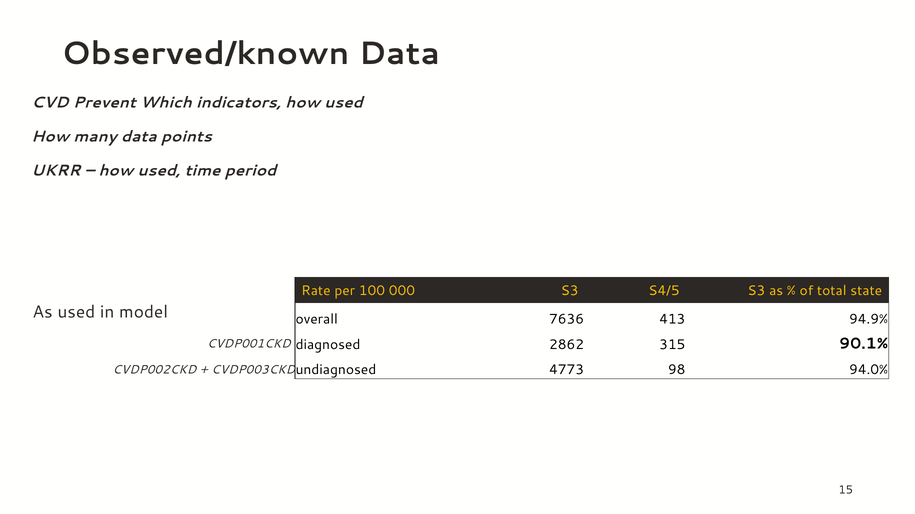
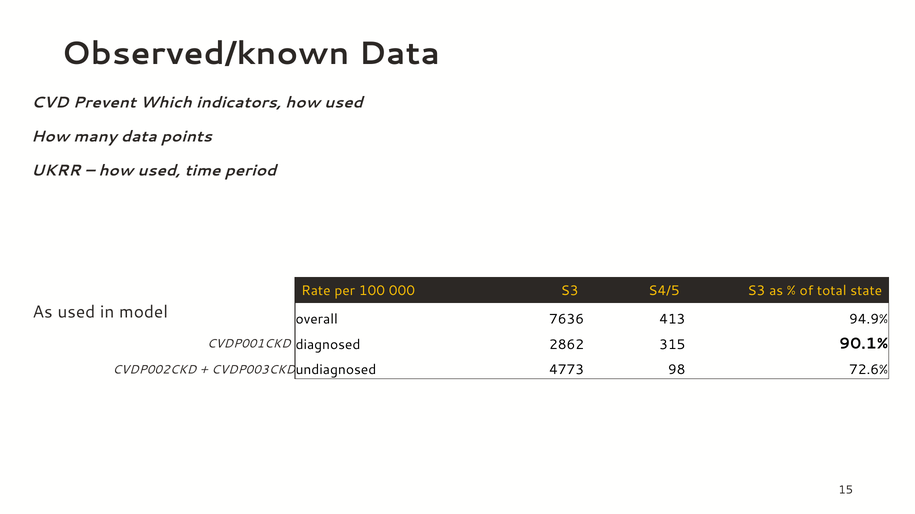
94.0%: 94.0% -> 72.6%
